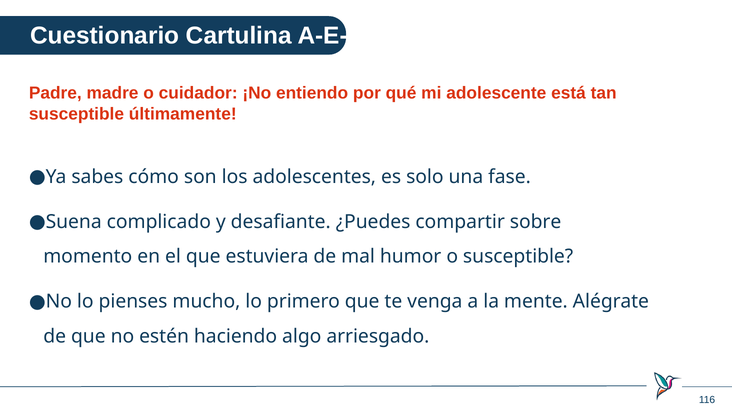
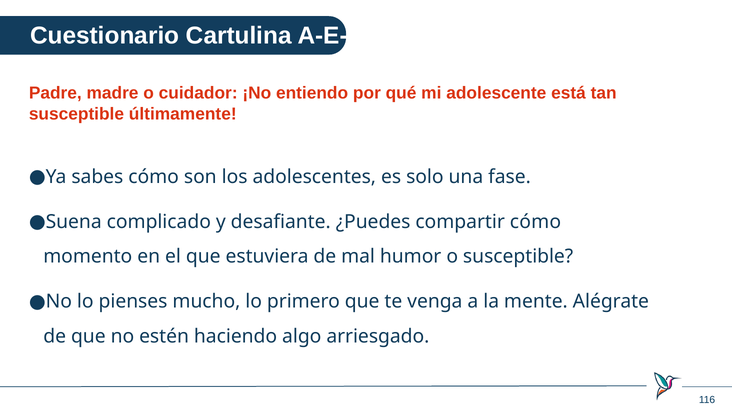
compartir sobre: sobre -> cómo
